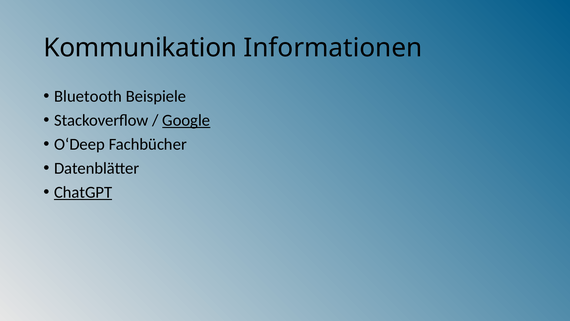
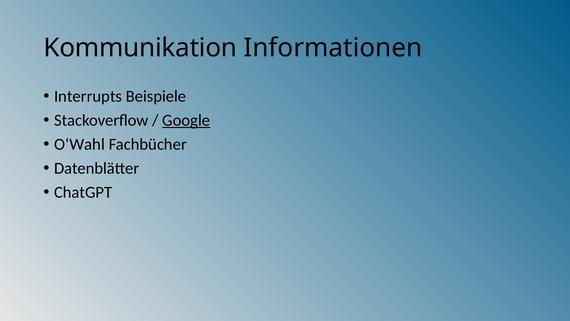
Bluetooth: Bluetooth -> Interrupts
O‘Deep: O‘Deep -> O‘Wahl
ChatGPT underline: present -> none
